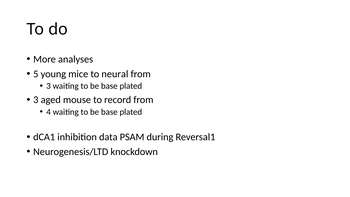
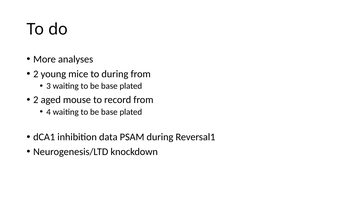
5 at (36, 74): 5 -> 2
to neural: neural -> during
3 at (36, 100): 3 -> 2
